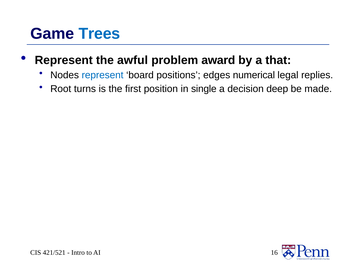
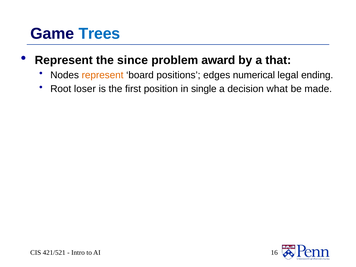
awful: awful -> since
represent at (103, 75) colour: blue -> orange
replies: replies -> ending
turns: turns -> loser
deep: deep -> what
